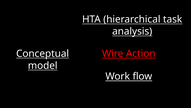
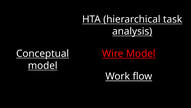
Wire Action: Action -> Model
